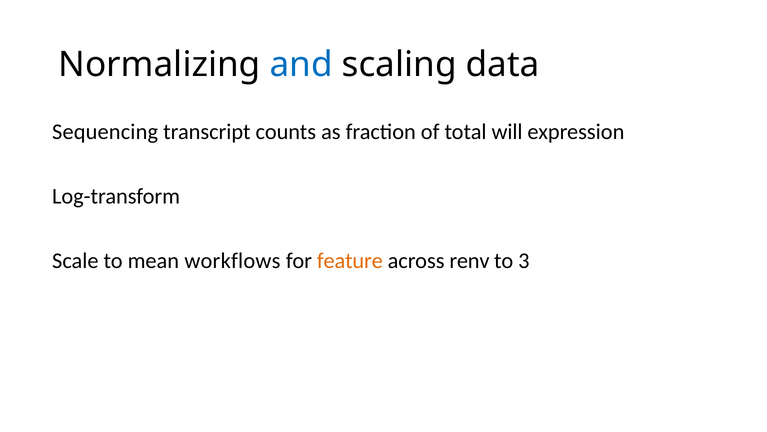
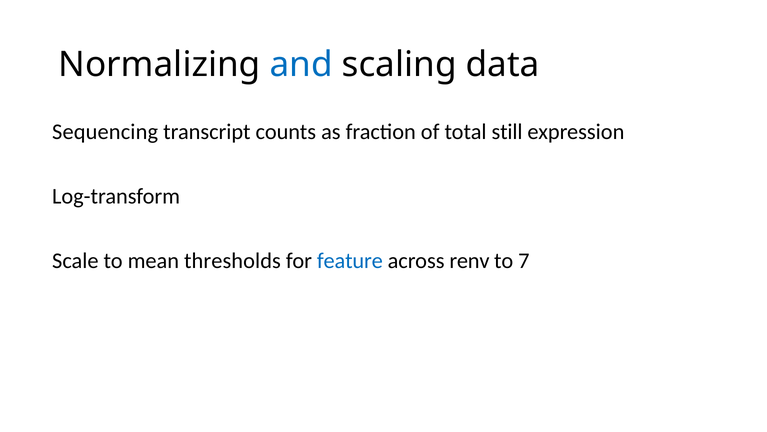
will: will -> still
workflows: workflows -> thresholds
feature colour: orange -> blue
3: 3 -> 7
